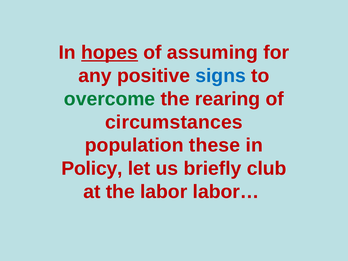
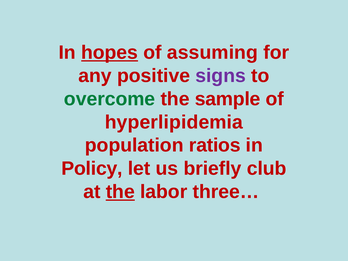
signs colour: blue -> purple
rearing: rearing -> sample
circumstances: circumstances -> hyperlipidemia
these: these -> ratios
the at (120, 192) underline: none -> present
labor…: labor… -> three…
